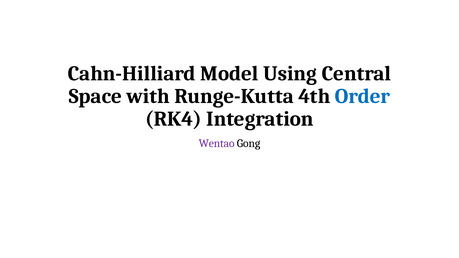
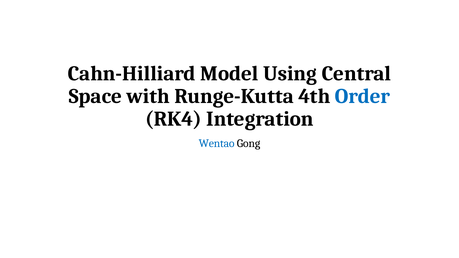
Wentao colour: purple -> blue
